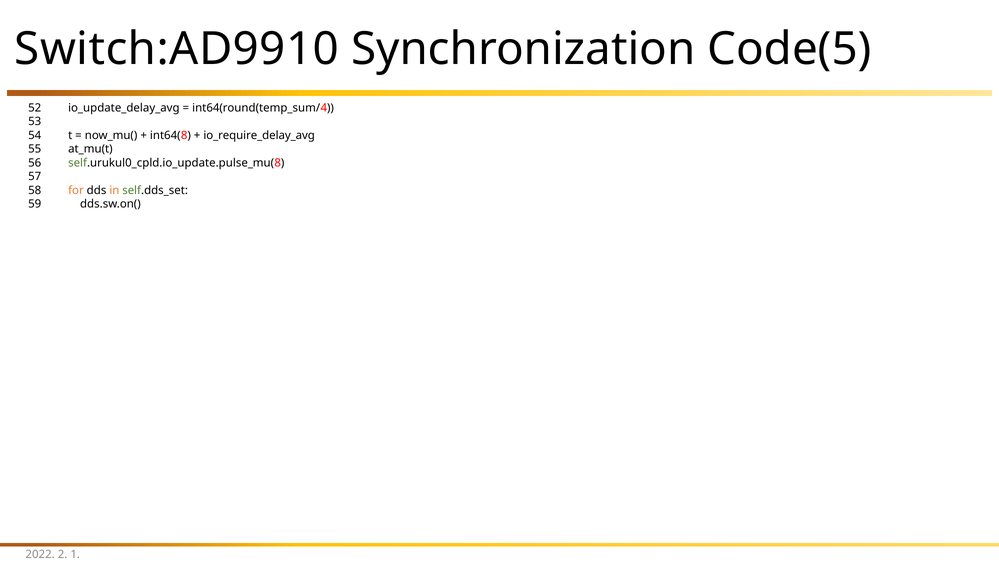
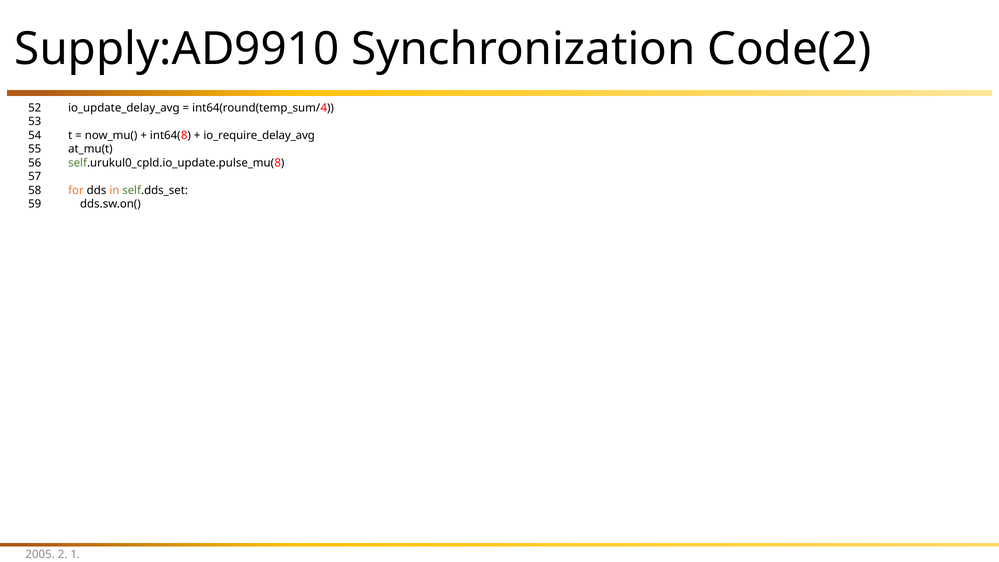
Switch:AD9910: Switch:AD9910 -> Supply:AD9910
Code(5: Code(5 -> Code(2
2022: 2022 -> 2005
